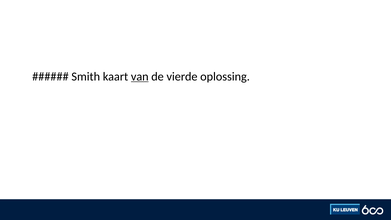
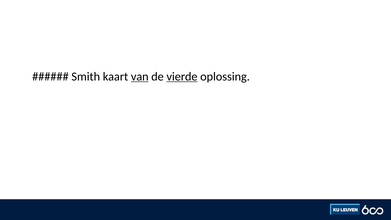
vierde underline: none -> present
